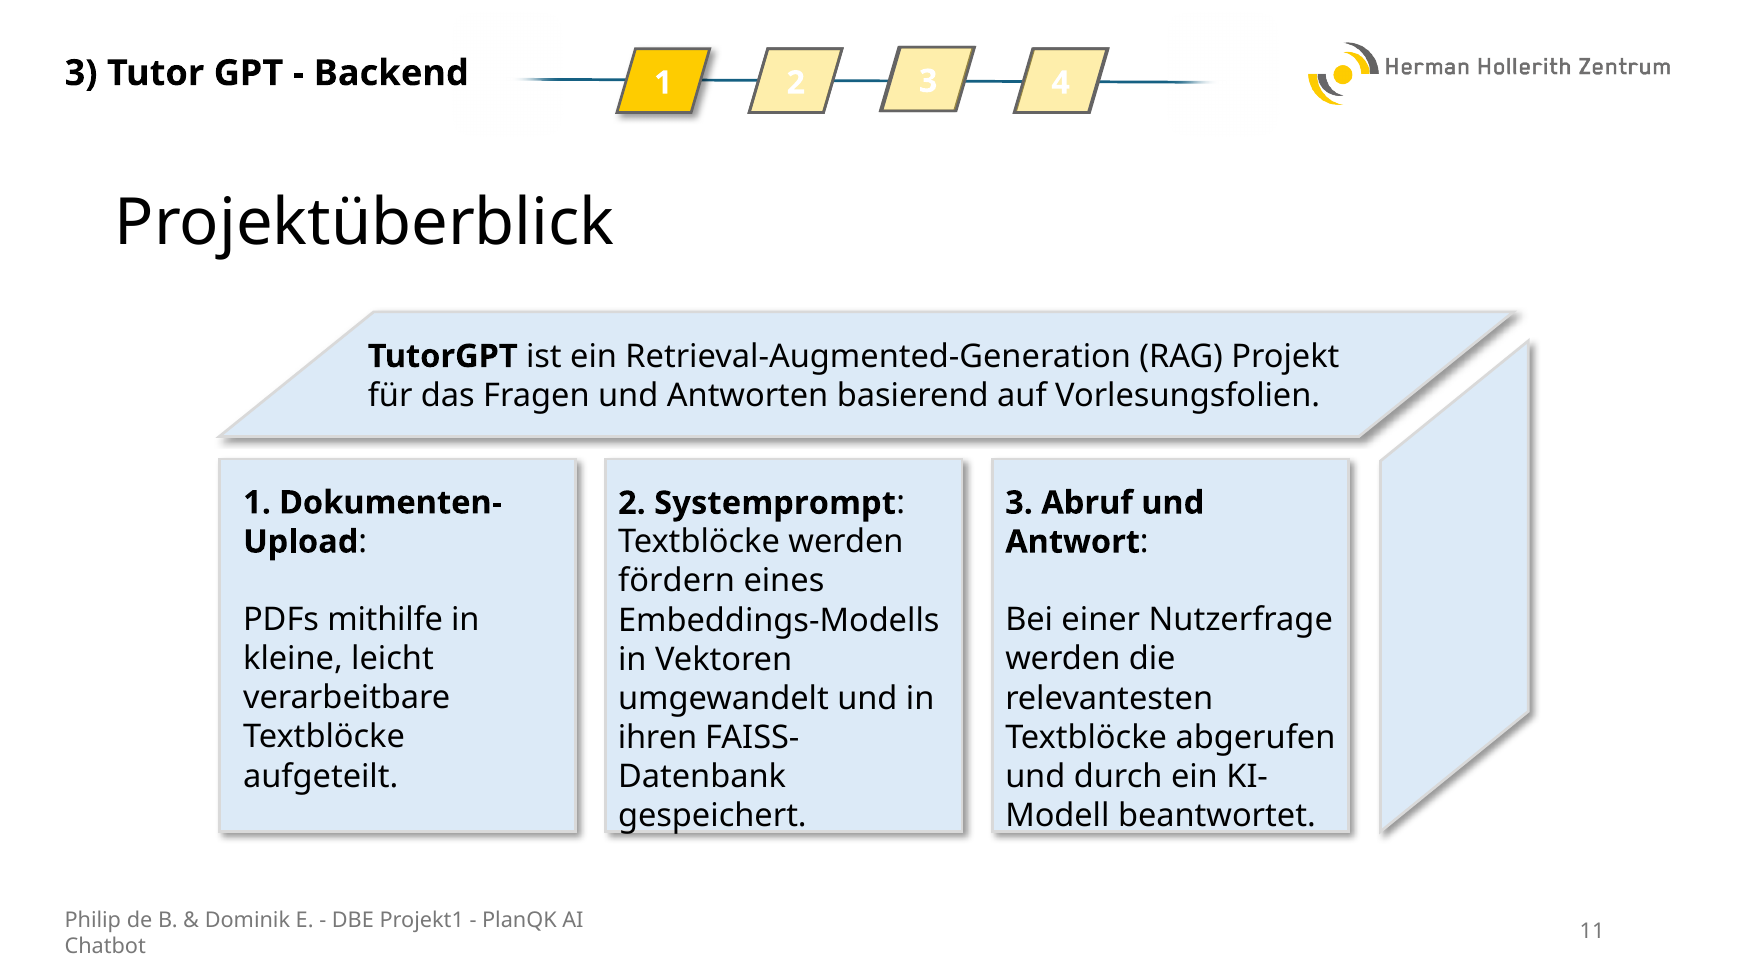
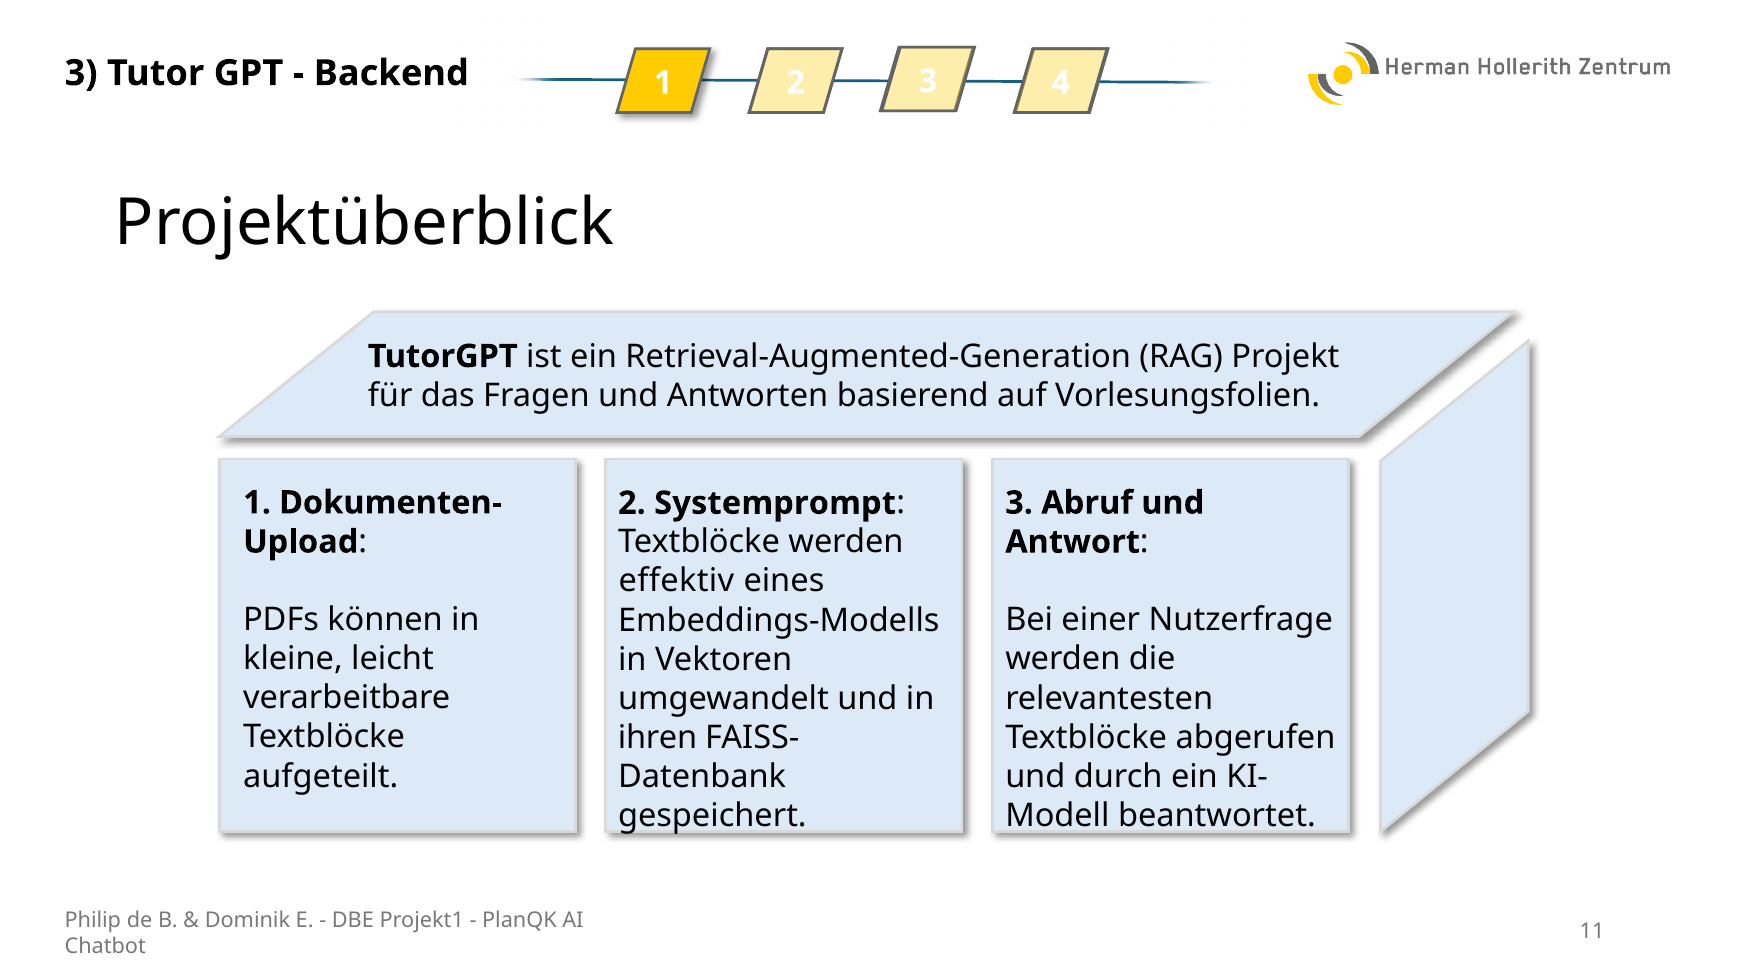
fördern: fördern -> effektiv
mithilfe: mithilfe -> können
